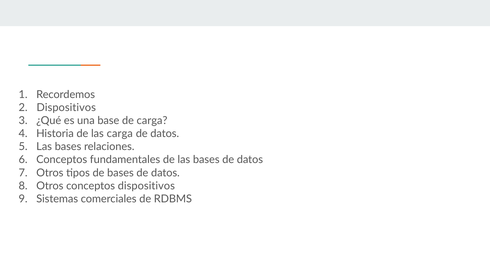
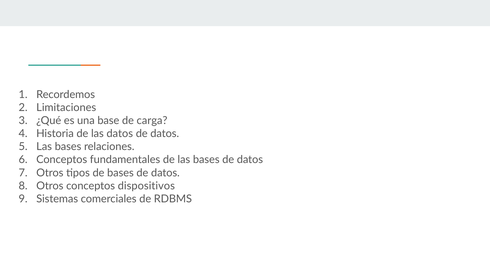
Dispositivos at (66, 108): Dispositivos -> Limitaciones
las carga: carga -> datos
